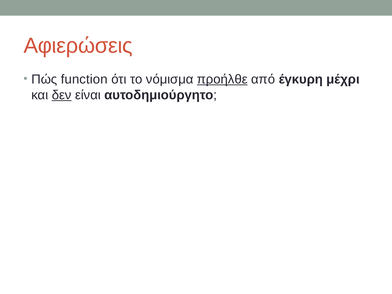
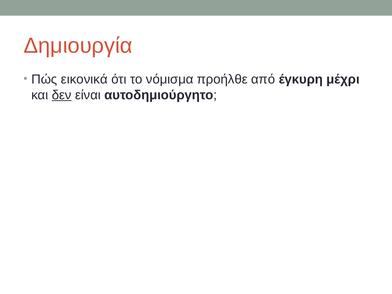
Αφιερώσεις: Αφιερώσεις -> Δημιουργία
function: function -> εικονικά
προήλθε underline: present -> none
